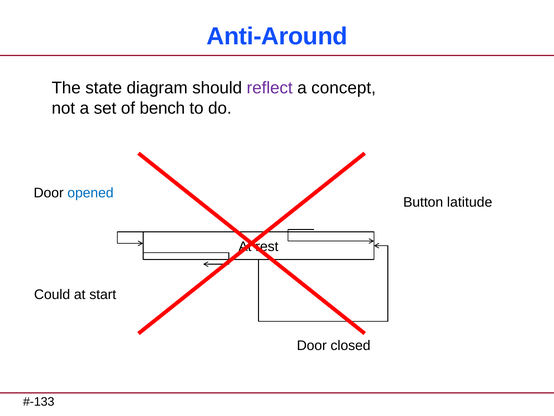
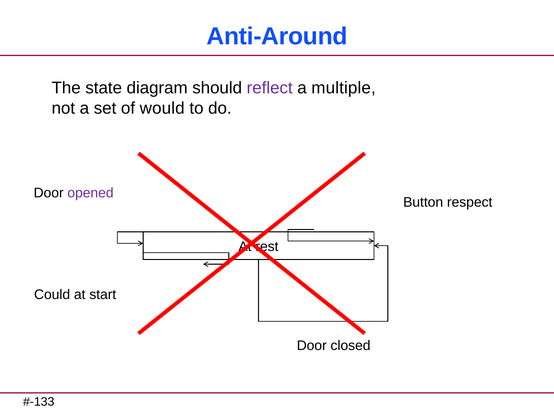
concept: concept -> multiple
bench: bench -> would
opened colour: blue -> purple
latitude: latitude -> respect
